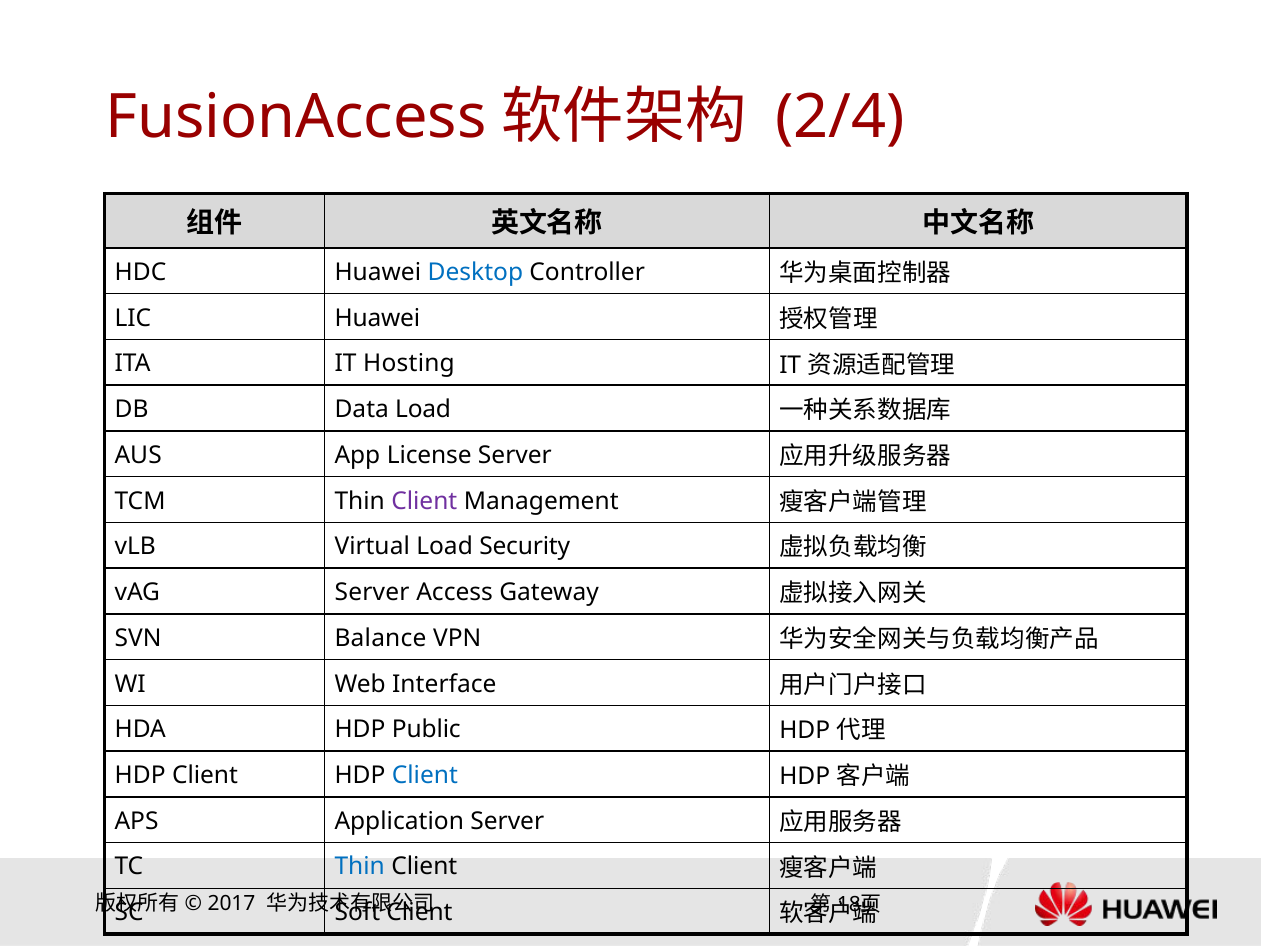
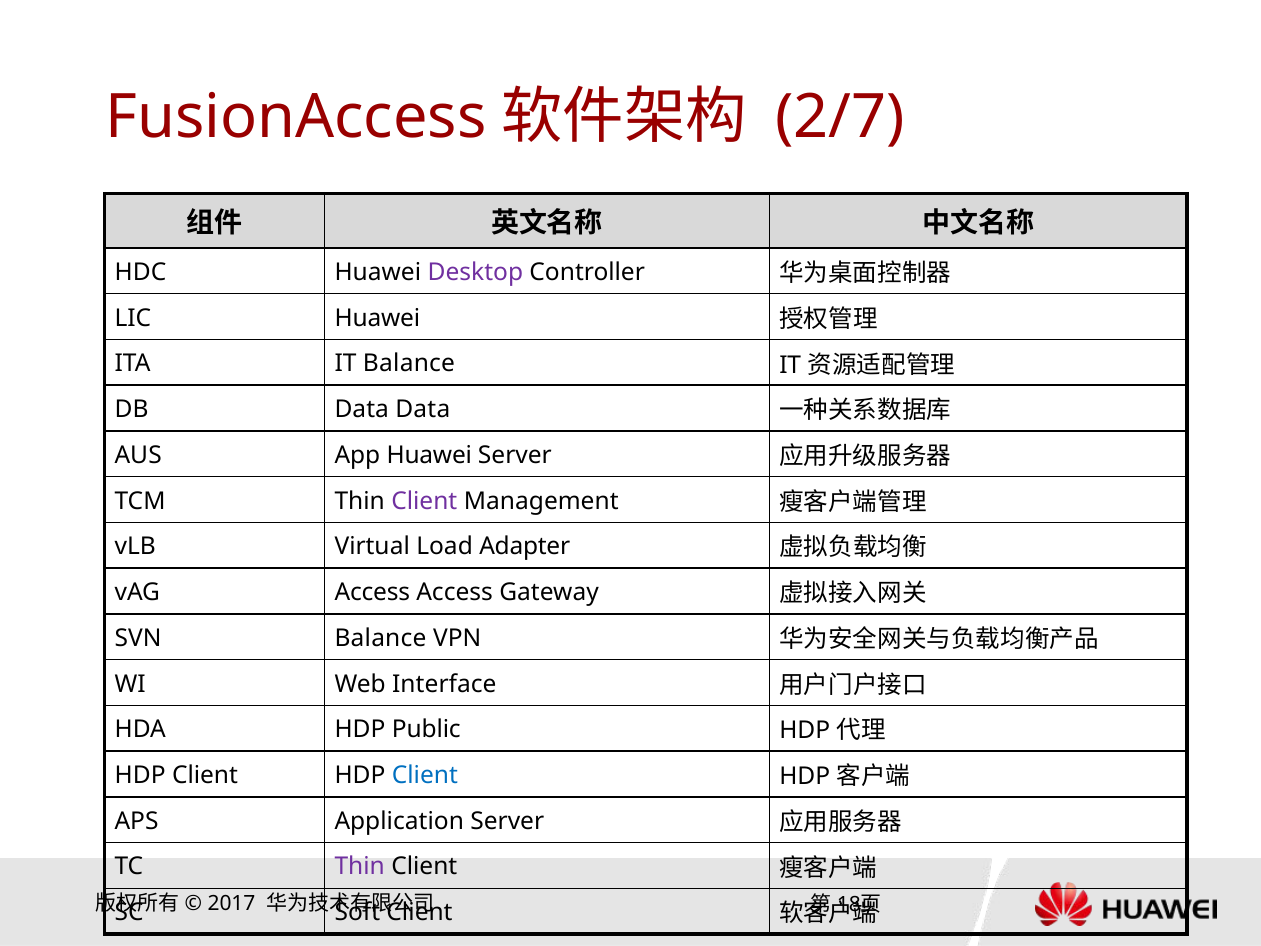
2/4: 2/4 -> 2/7
Desktop colour: blue -> purple
IT Hosting: Hosting -> Balance
Data Load: Load -> Data
App License: License -> Huawei
Security: Security -> Adapter
vAG Server: Server -> Access
Thin at (360, 867) colour: blue -> purple
